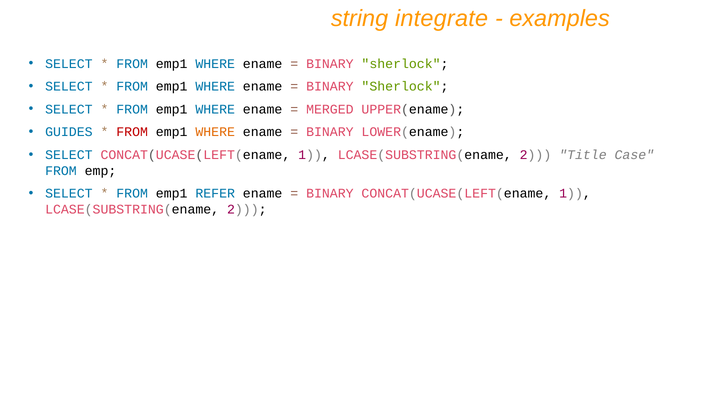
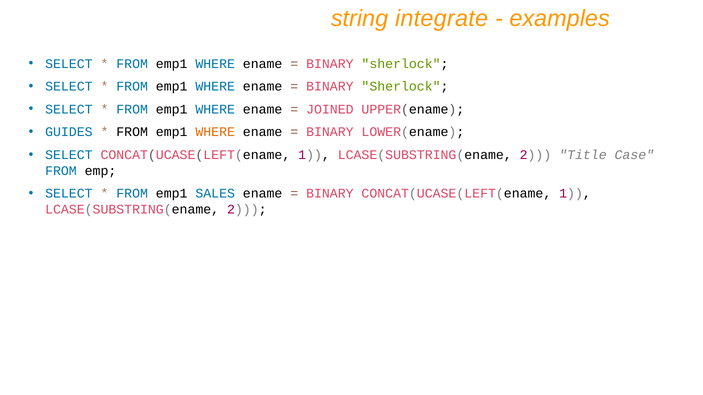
MERGED: MERGED -> JOINED
FROM at (132, 132) colour: red -> black
REFER: REFER -> SALES
